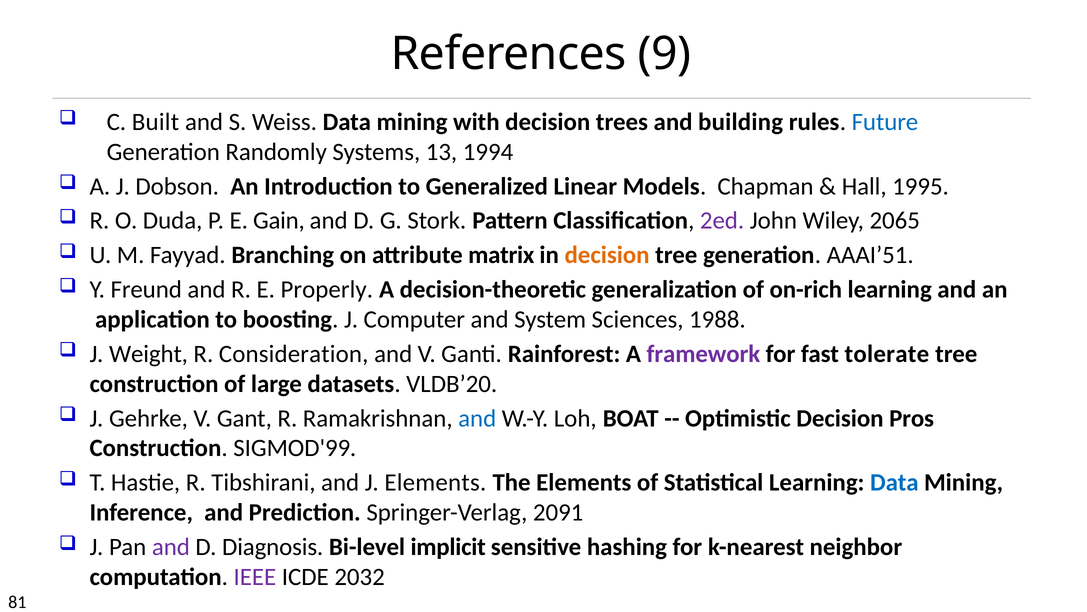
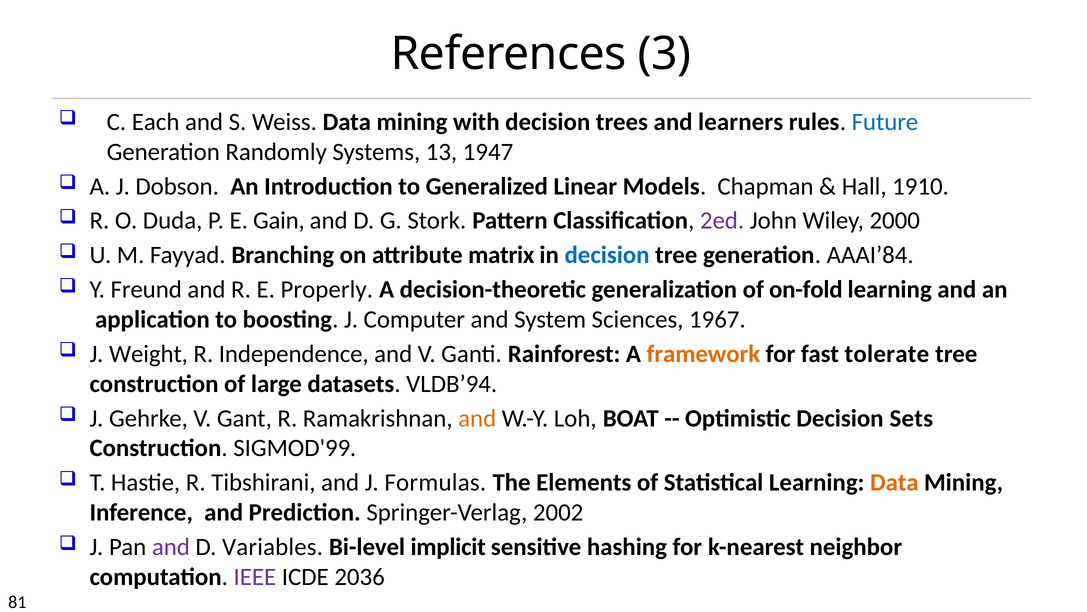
9: 9 -> 3
Built: Built -> Each
building: building -> learners
1994: 1994 -> 1947
1995: 1995 -> 1910
2065: 2065 -> 2000
decision at (607, 255) colour: orange -> blue
AAAI’51: AAAI’51 -> AAAI’84
on-rich: on-rich -> on-fold
1988: 1988 -> 1967
Consideration: Consideration -> Independence
framework colour: purple -> orange
VLDB’20: VLDB’20 -> VLDB’94
and at (477, 418) colour: blue -> orange
Pros: Pros -> Sets
J Elements: Elements -> Formulas
Data at (894, 482) colour: blue -> orange
2091: 2091 -> 2002
Diagnosis: Diagnosis -> Variables
2032: 2032 -> 2036
